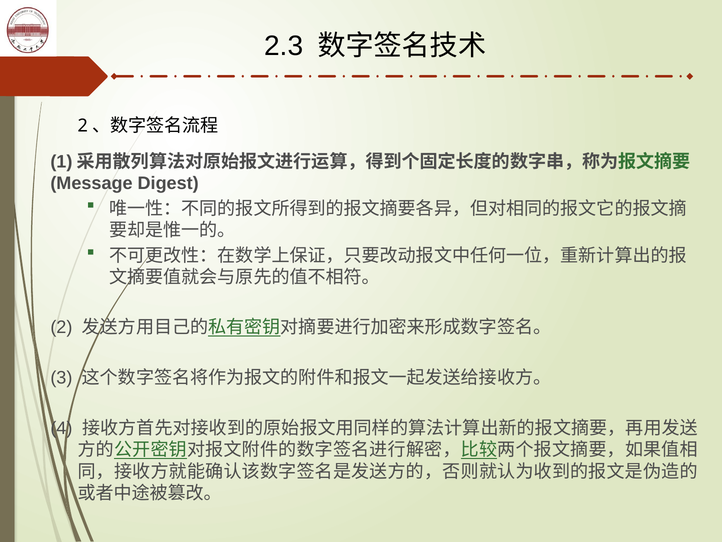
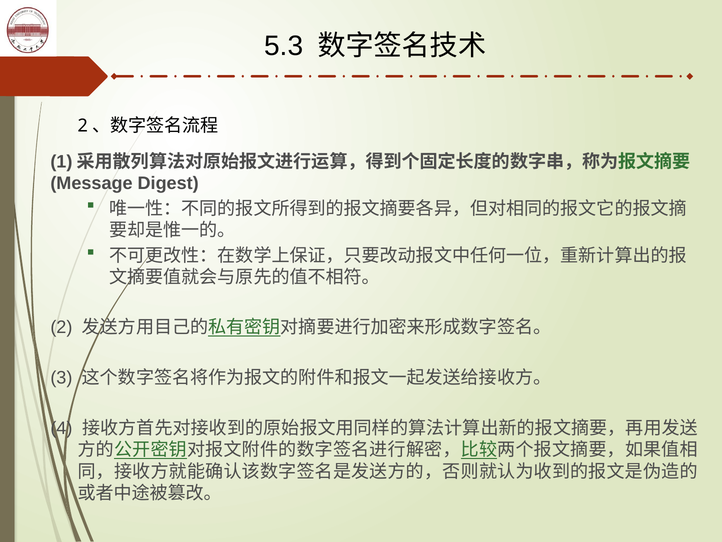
2.3: 2.3 -> 5.3
